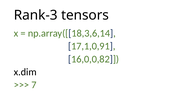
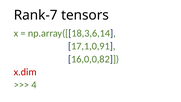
Rank-3: Rank-3 -> Rank-7
x.dim colour: black -> red
7: 7 -> 4
